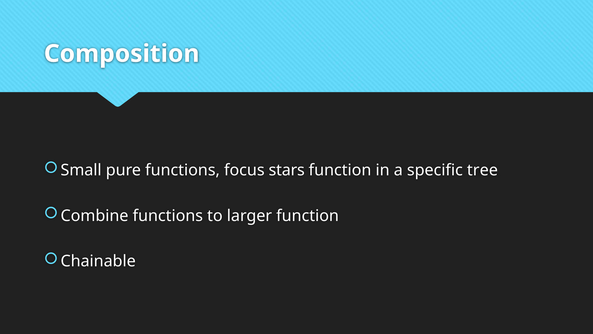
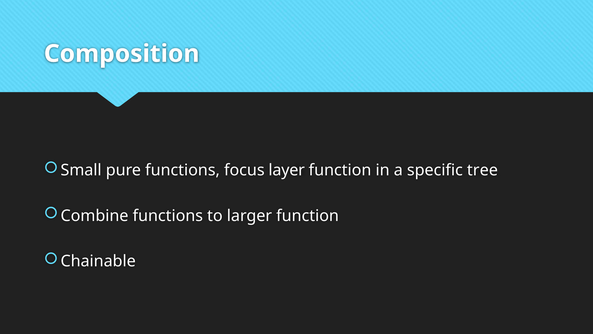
stars: stars -> layer
